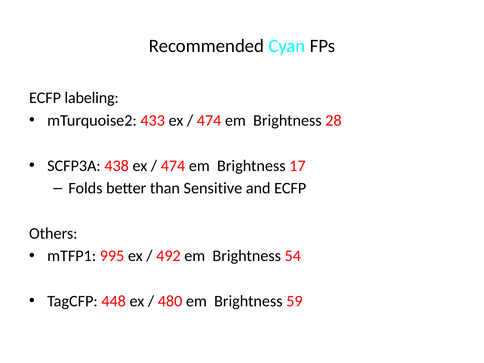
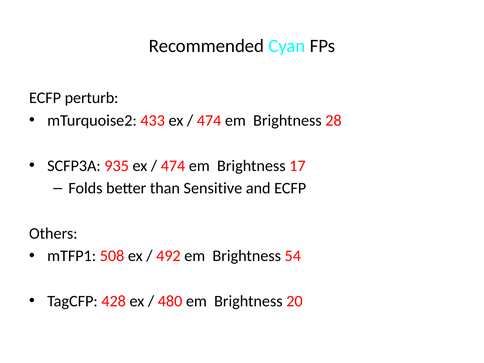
labeling: labeling -> perturb
438: 438 -> 935
995: 995 -> 508
448: 448 -> 428
59: 59 -> 20
